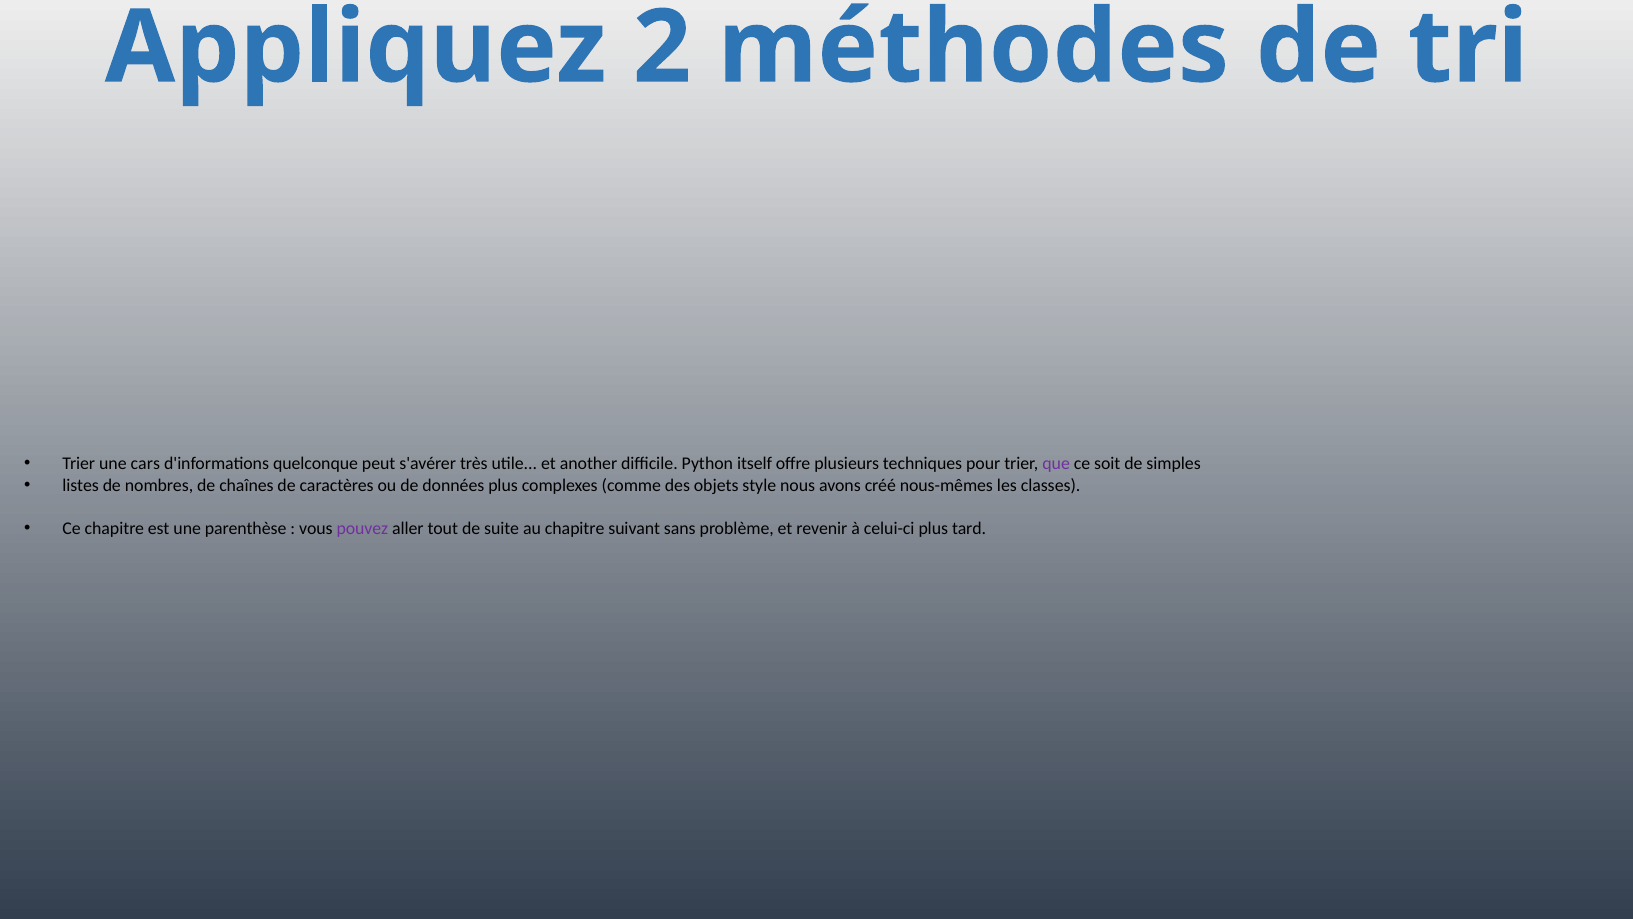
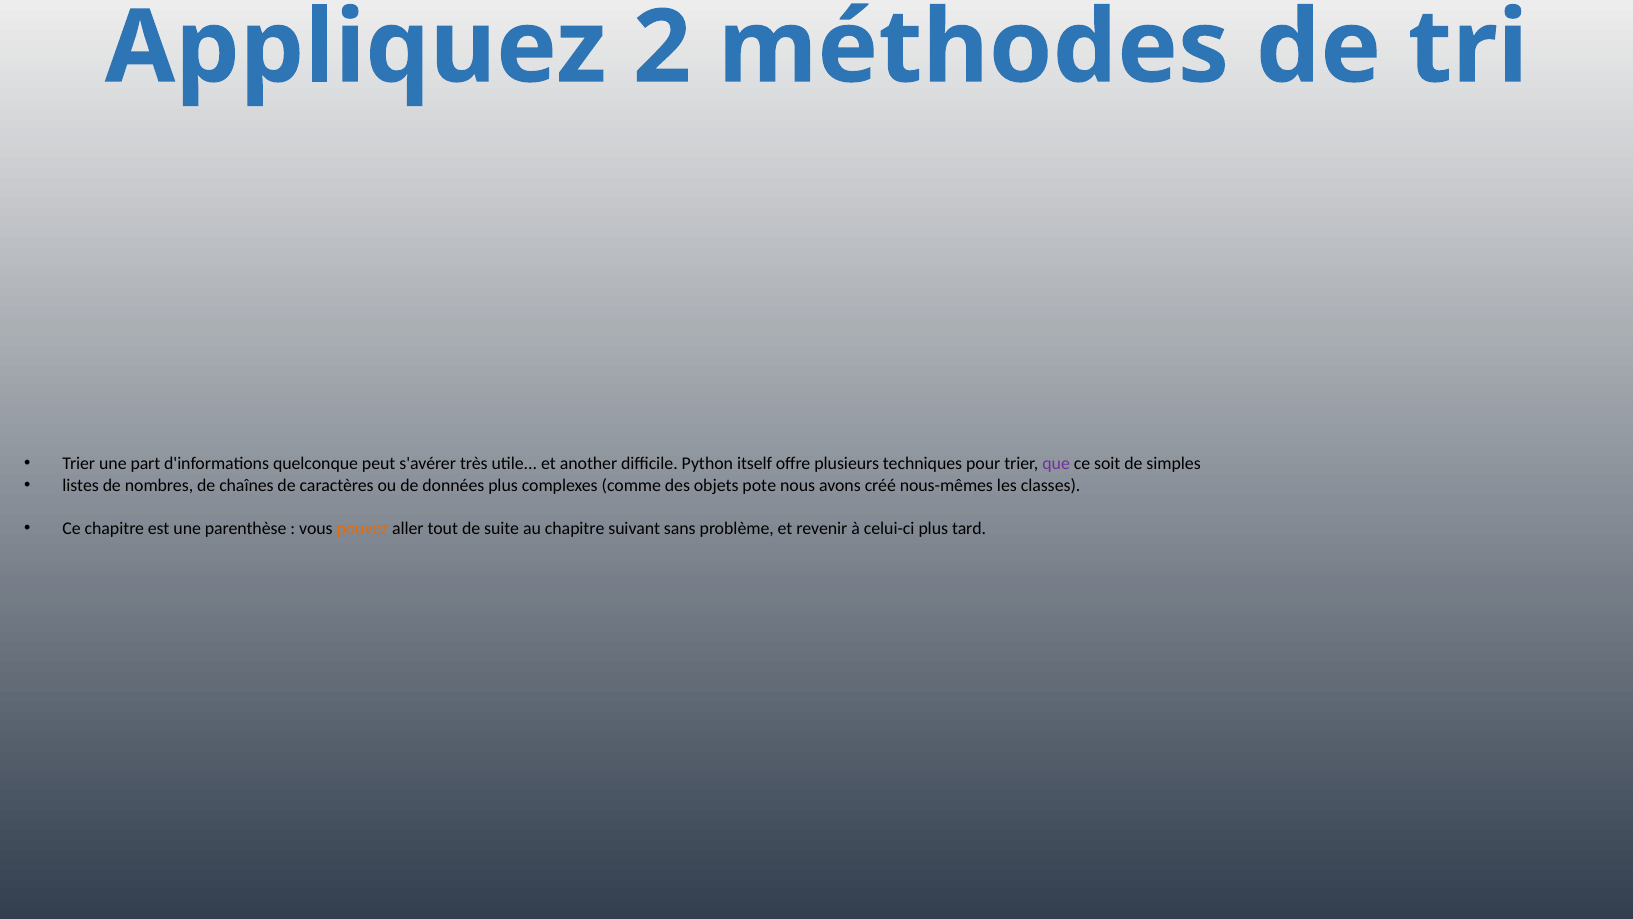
cars: cars -> part
style: style -> pote
pouvez colour: purple -> orange
